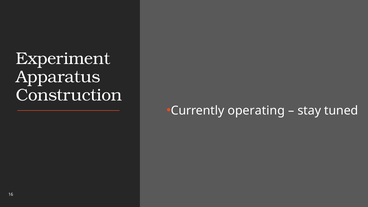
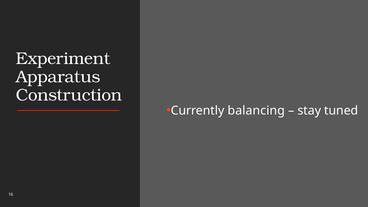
operating: operating -> balancing
